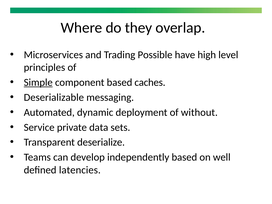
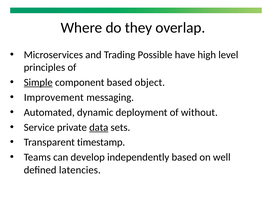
caches: caches -> object
Deserializable: Deserializable -> Improvement
data underline: none -> present
deserialize: deserialize -> timestamp
